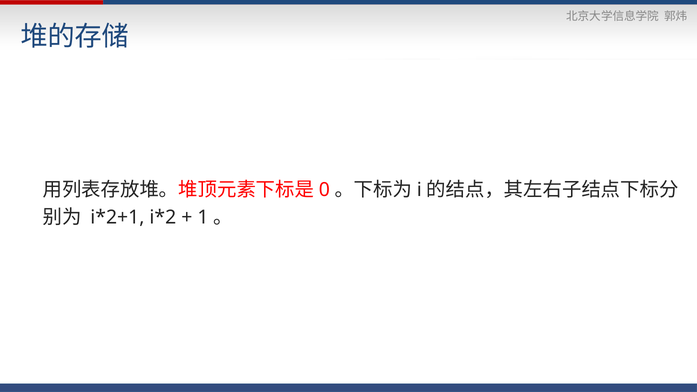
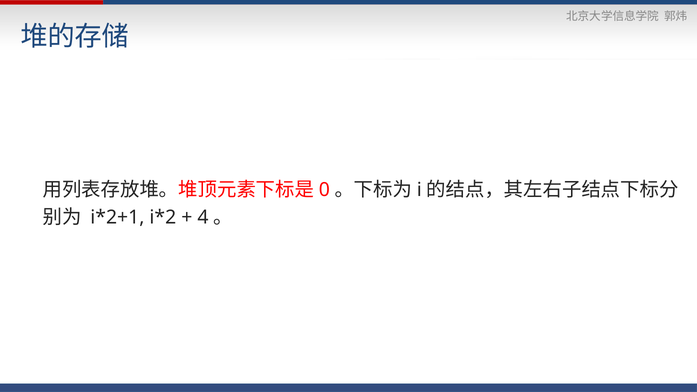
1: 1 -> 4
